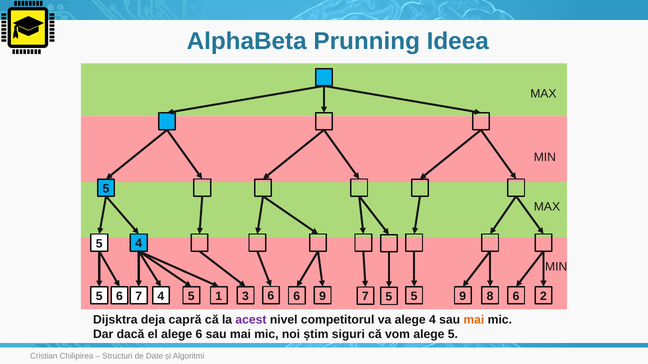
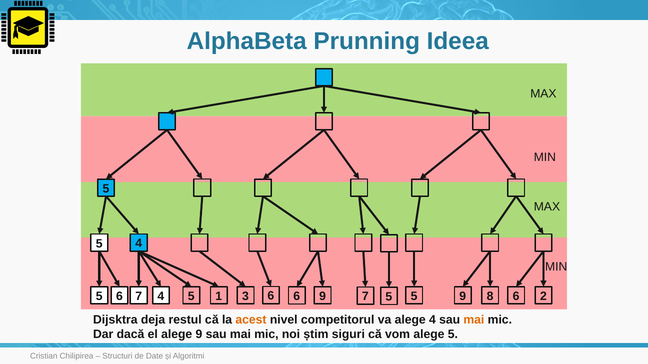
capră: capră -> restul
acest colour: purple -> orange
alege 6: 6 -> 9
